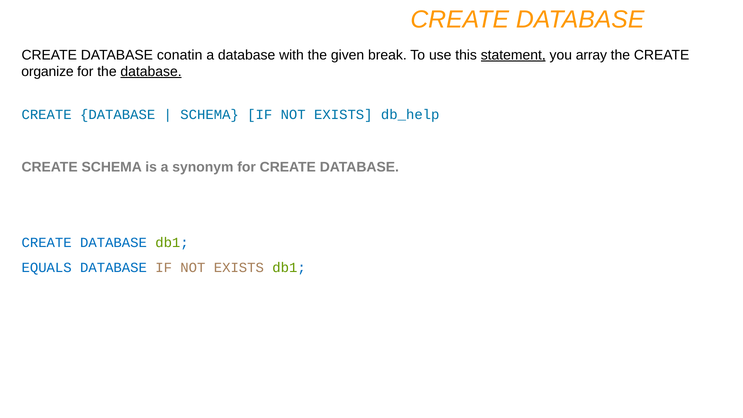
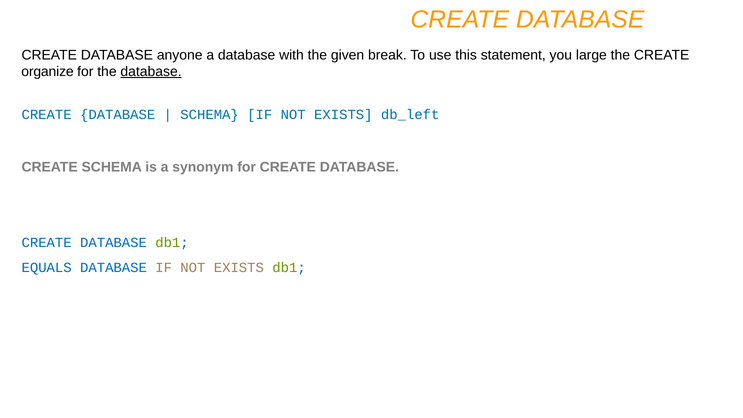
conatin: conatin -> anyone
statement underline: present -> none
array: array -> large
db_help: db_help -> db_left
